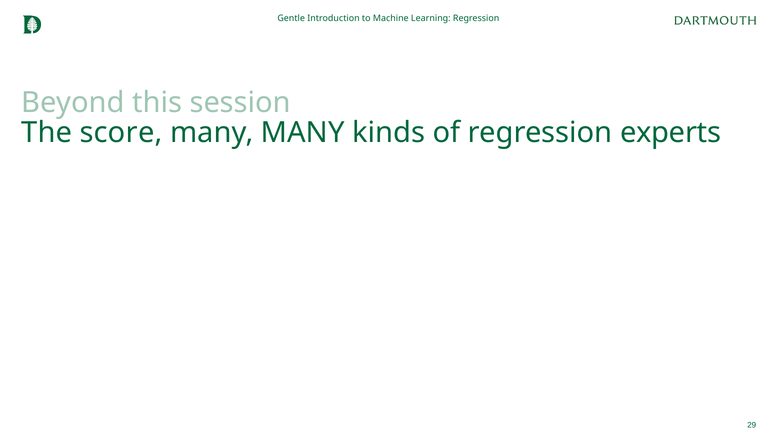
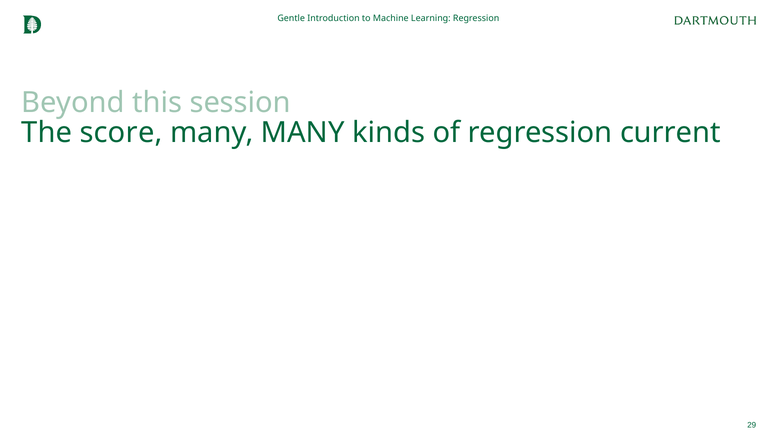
experts: experts -> current
